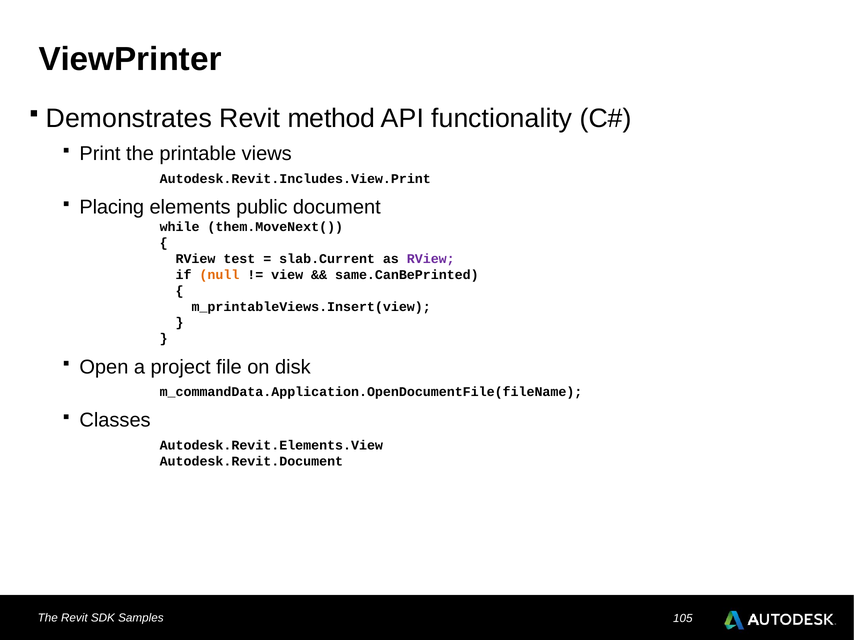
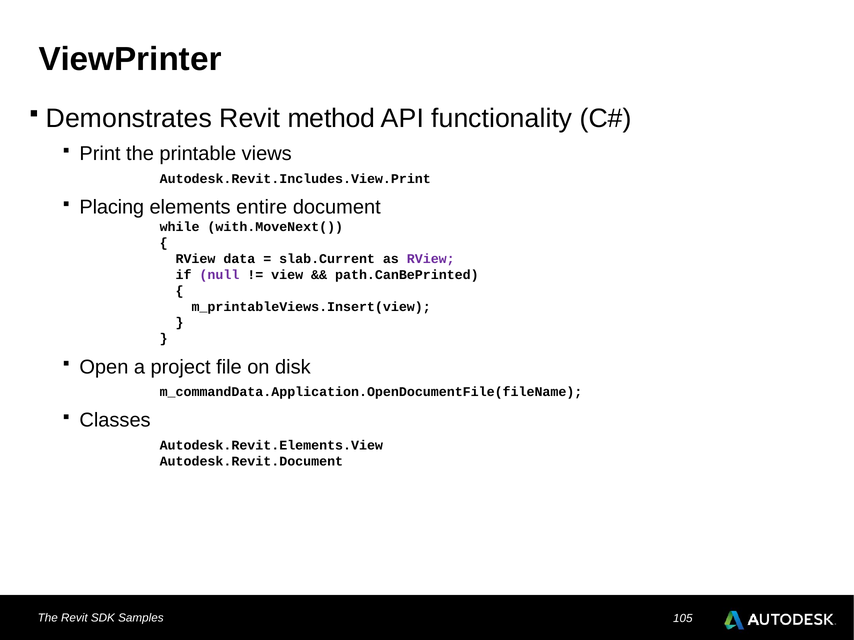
public: public -> entire
them.MoveNext(: them.MoveNext( -> with.MoveNext(
test: test -> data
null colour: orange -> purple
same.CanBePrinted: same.CanBePrinted -> path.CanBePrinted
